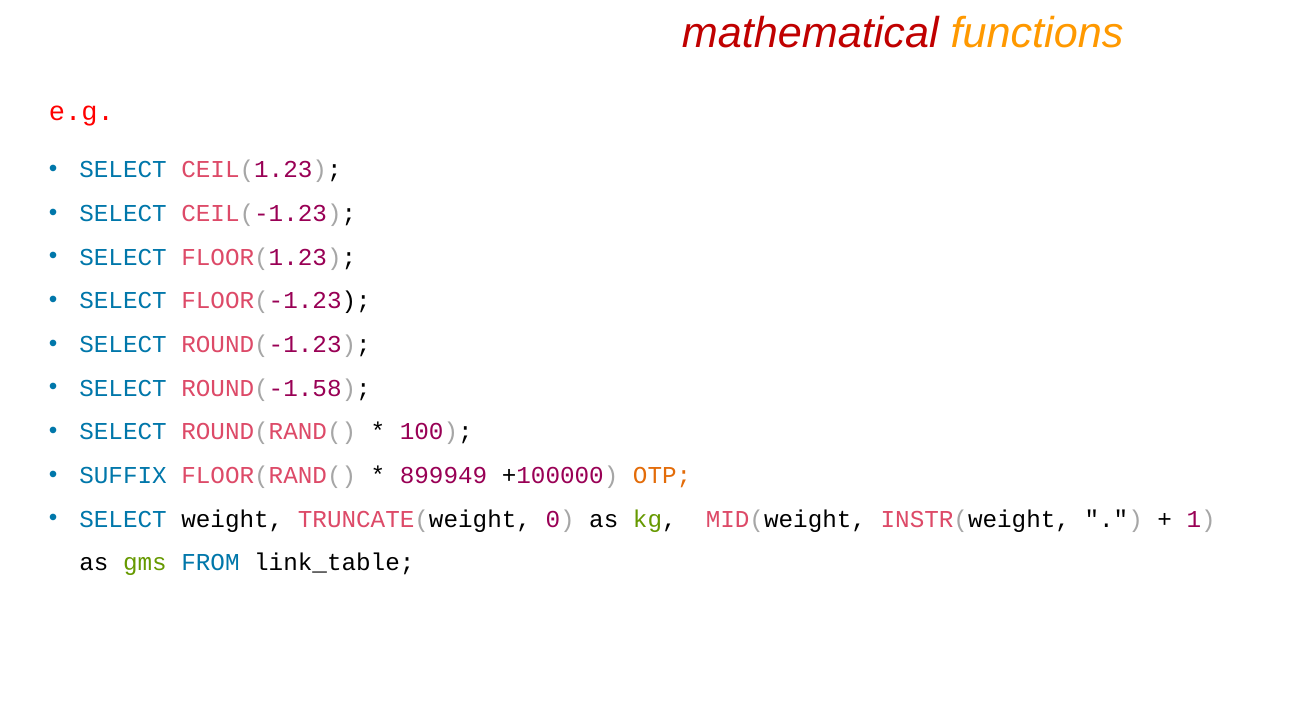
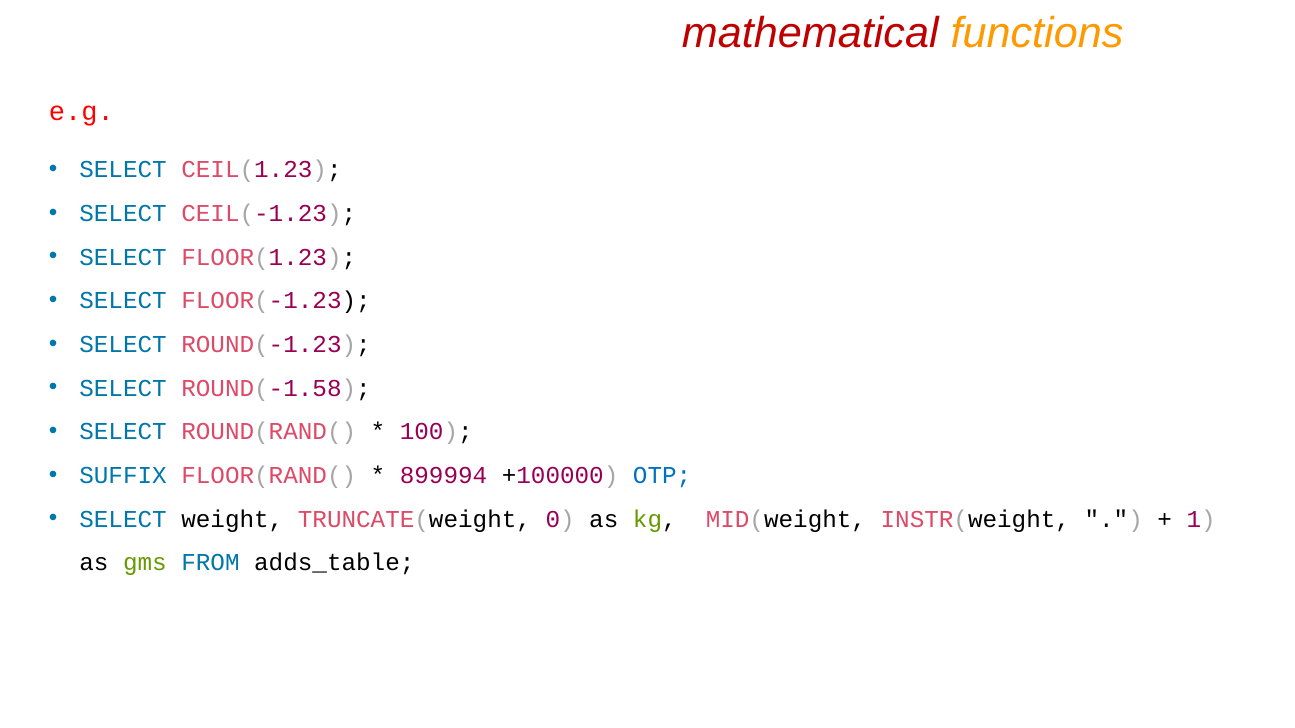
899949: 899949 -> 899994
OTP colour: orange -> blue
link_table: link_table -> adds_table
